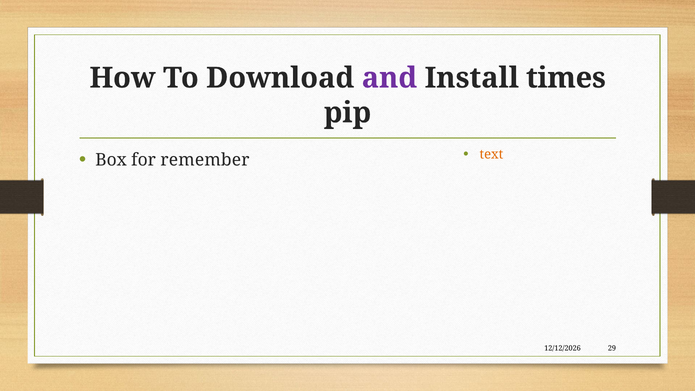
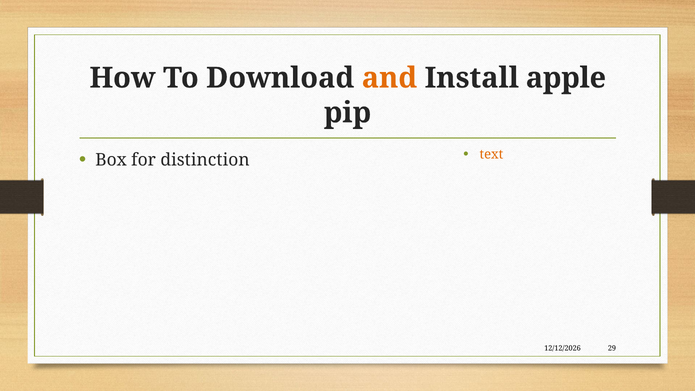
and colour: purple -> orange
times: times -> apple
remember: remember -> distinction
